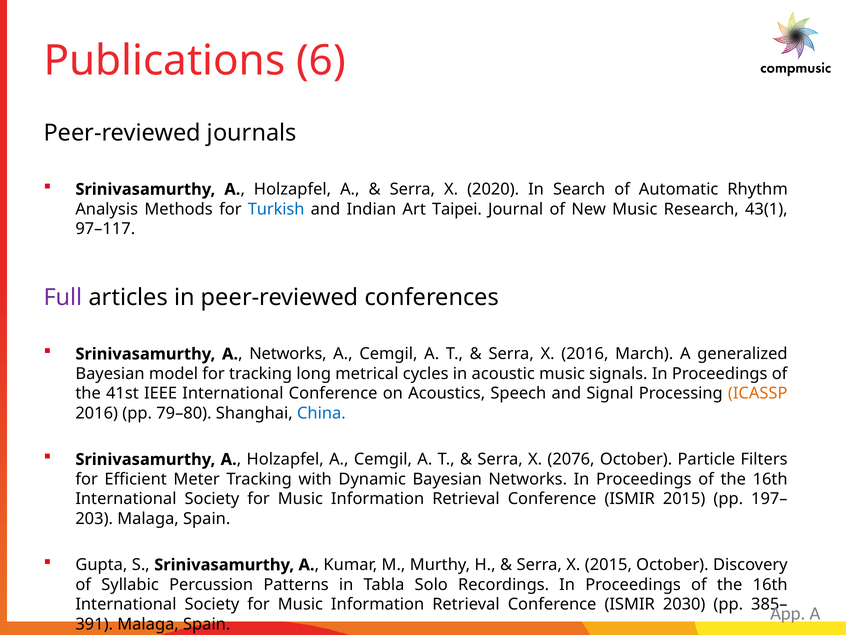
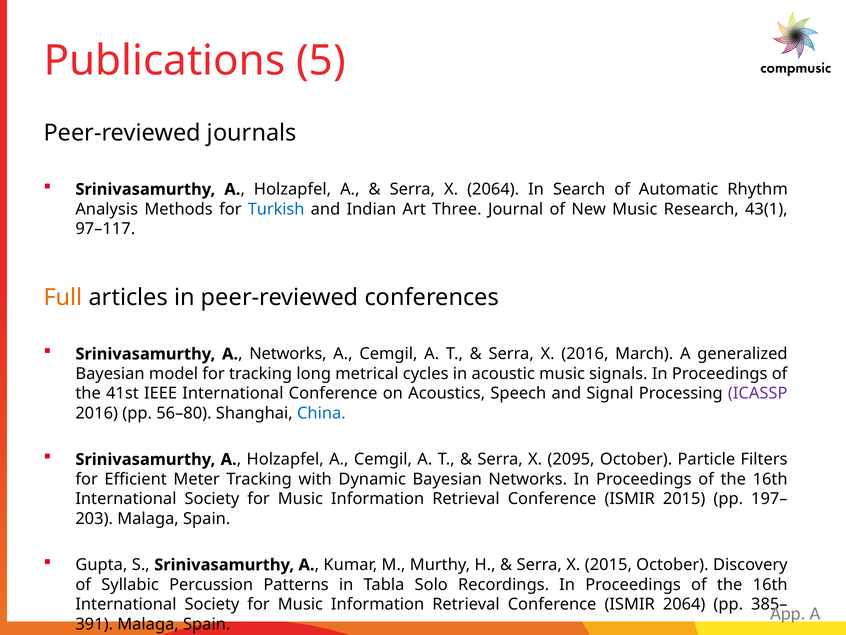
6: 6 -> 5
X 2020: 2020 -> 2064
Taipei: Taipei -> Three
Full colour: purple -> orange
ICASSP colour: orange -> purple
79–80: 79–80 -> 56–80
2076: 2076 -> 2095
ISMIR 2030: 2030 -> 2064
